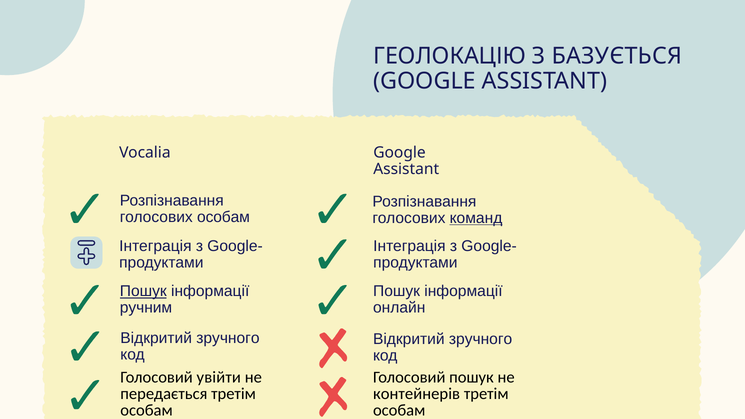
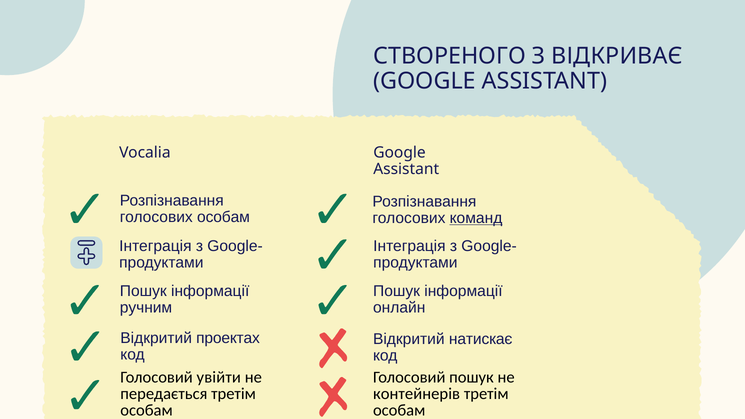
ГЕОЛОКАЦІЮ: ГЕОЛОКАЦІЮ -> СТВОРЕНОГО
БАЗУЄТЬСЯ: БАЗУЄТЬСЯ -> ВІДКРИВАЄ
Пошук at (143, 291) underline: present -> none
зручного at (228, 338): зручного -> проектах
зручного at (481, 339): зручного -> натискає
